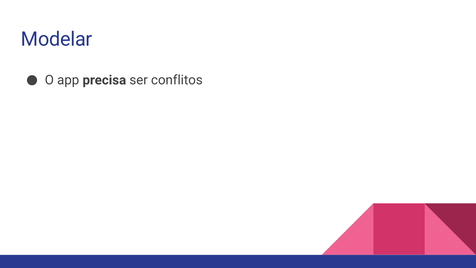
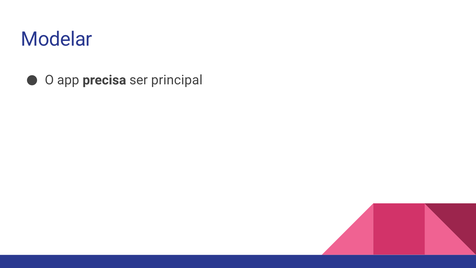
conflitos: conflitos -> principal
